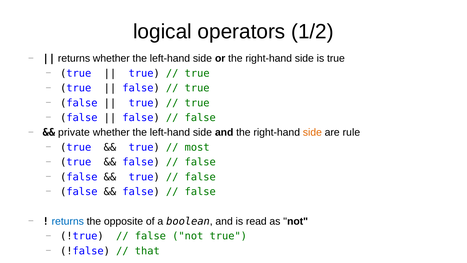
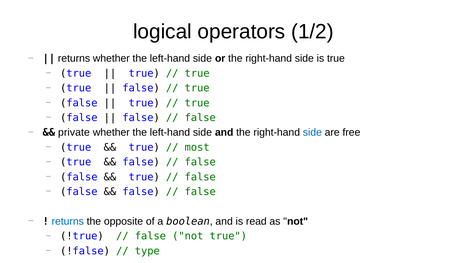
side at (312, 132) colour: orange -> blue
rule: rule -> free
that: that -> type
